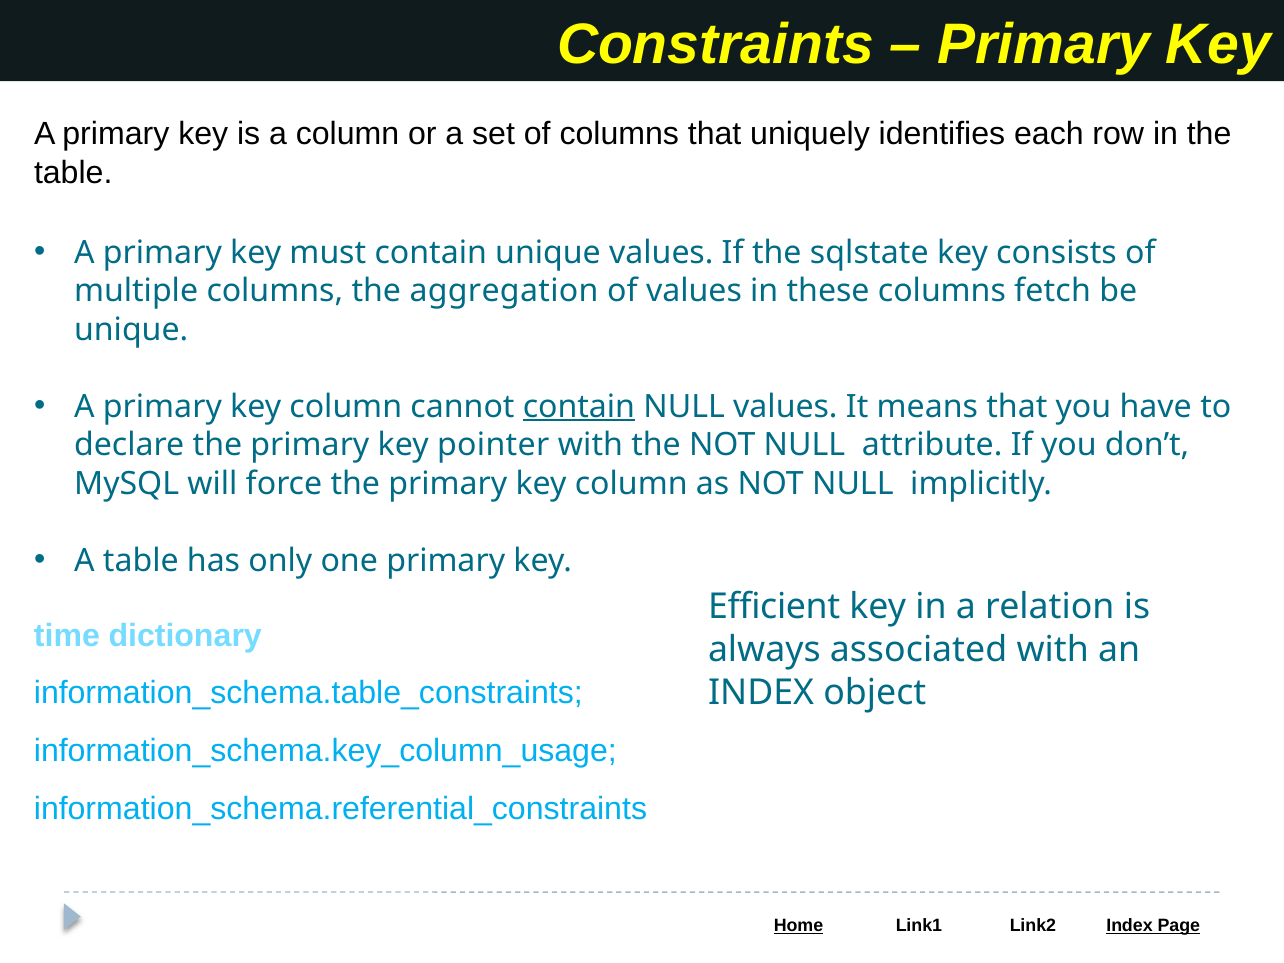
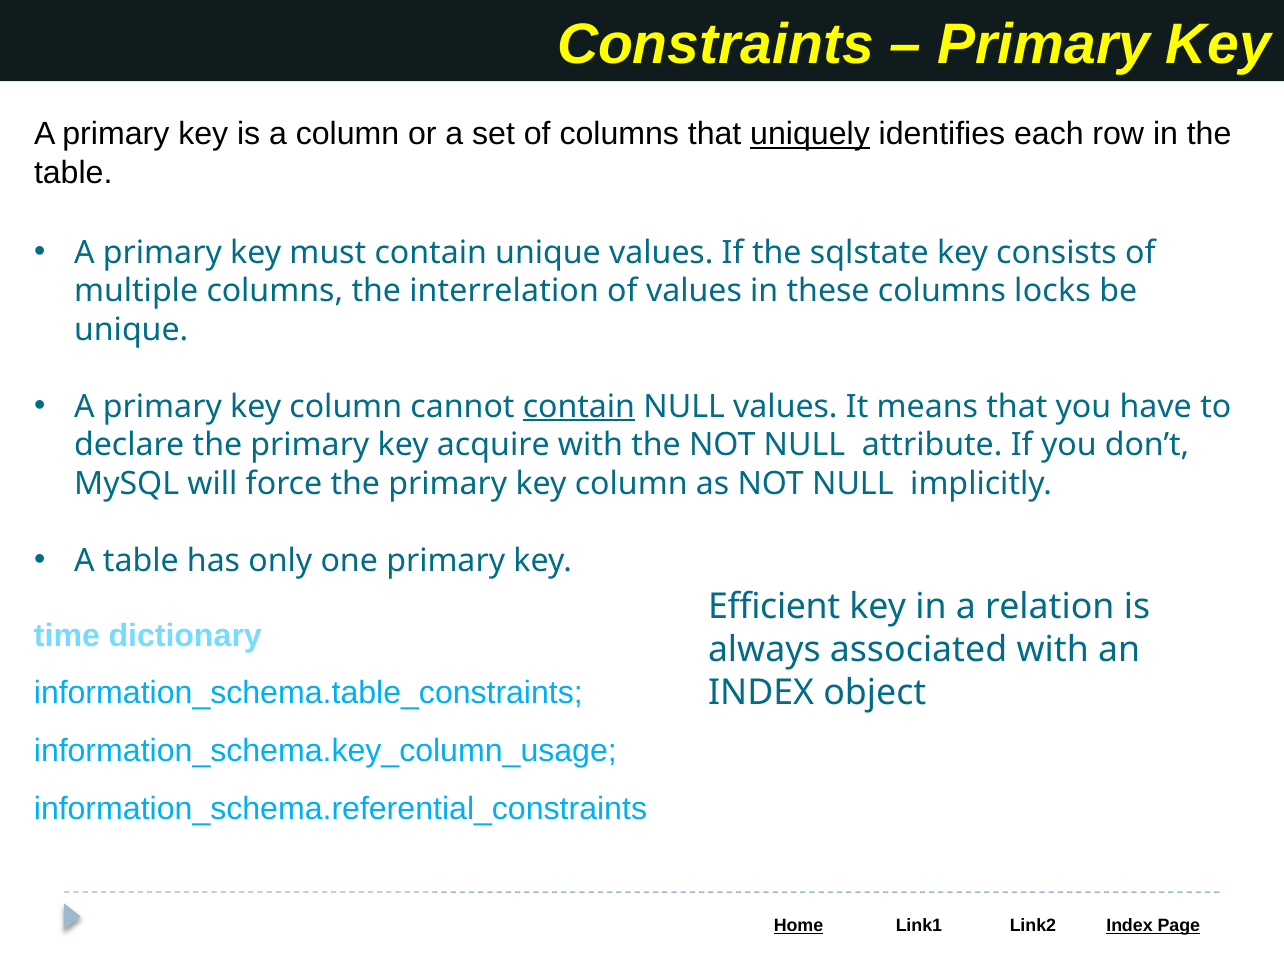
uniquely underline: none -> present
aggregation: aggregation -> interrelation
fetch: fetch -> locks
pointer: pointer -> acquire
